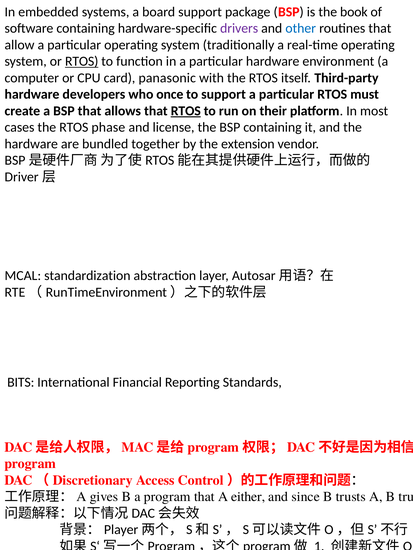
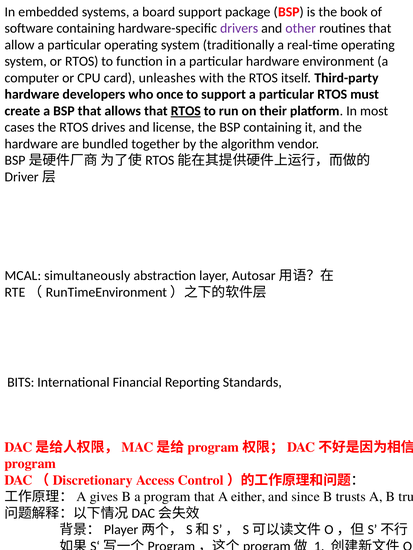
other colour: blue -> purple
RTOS at (82, 61) underline: present -> none
panasonic: panasonic -> unleashes
phase: phase -> drives
extension: extension -> algorithm
standardization: standardization -> simultaneously
